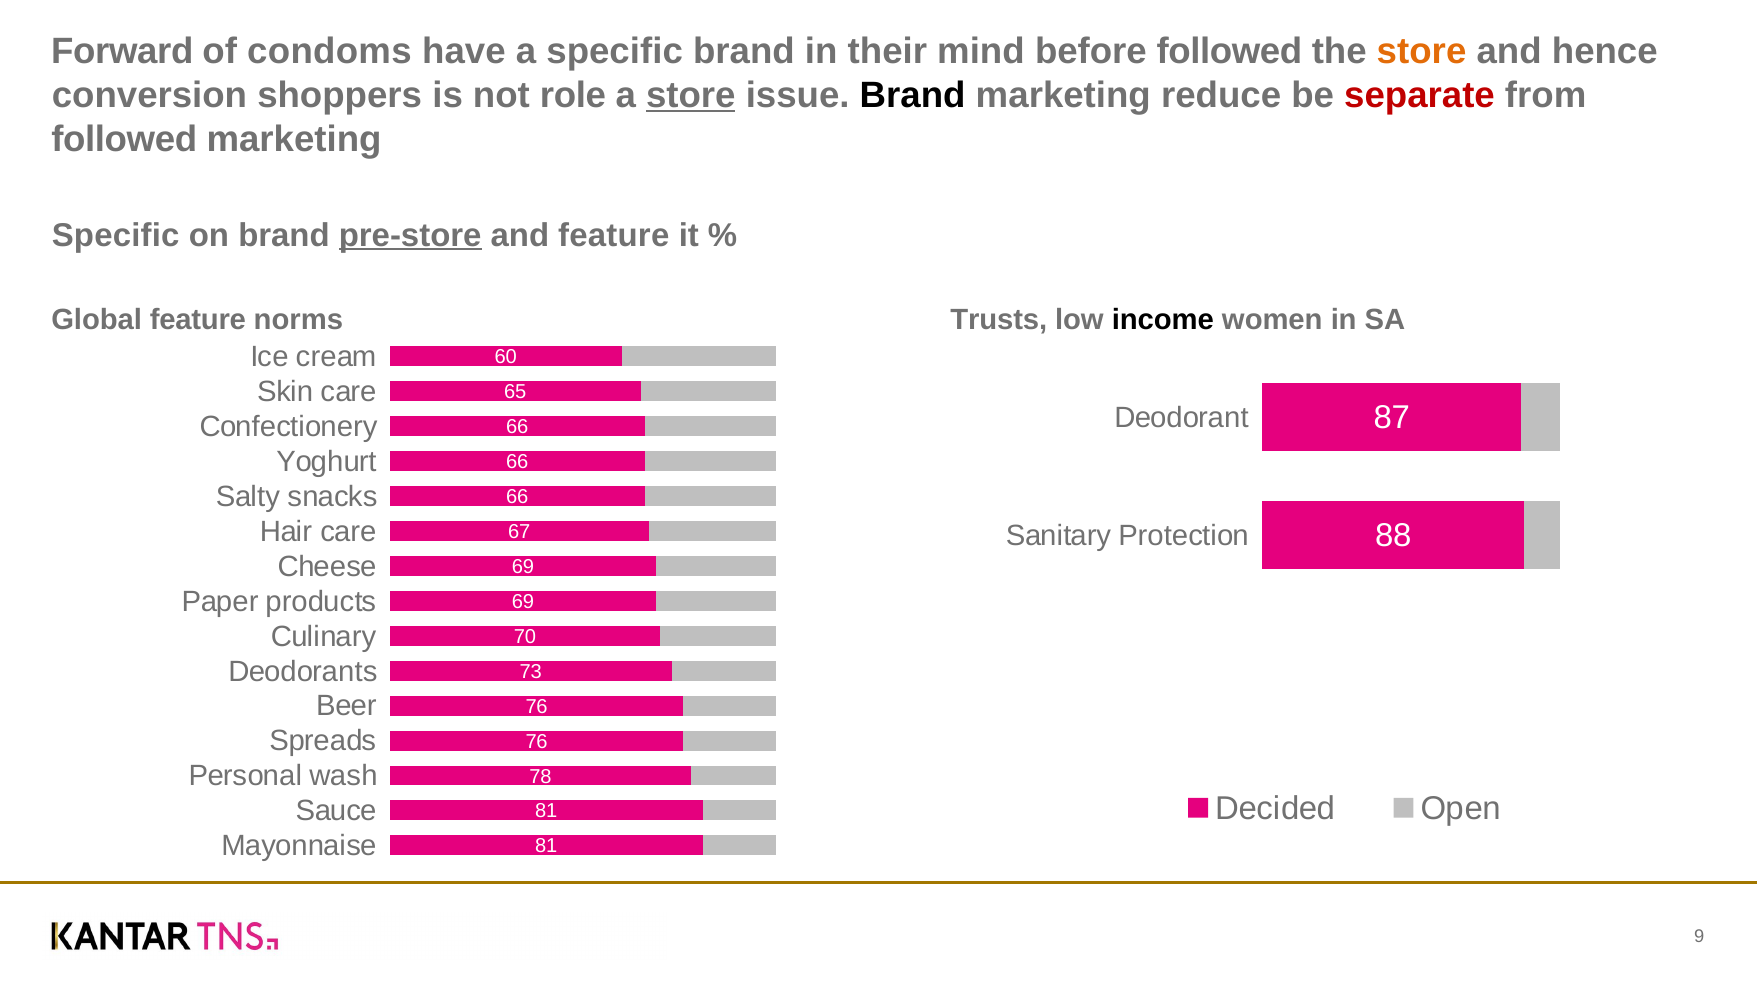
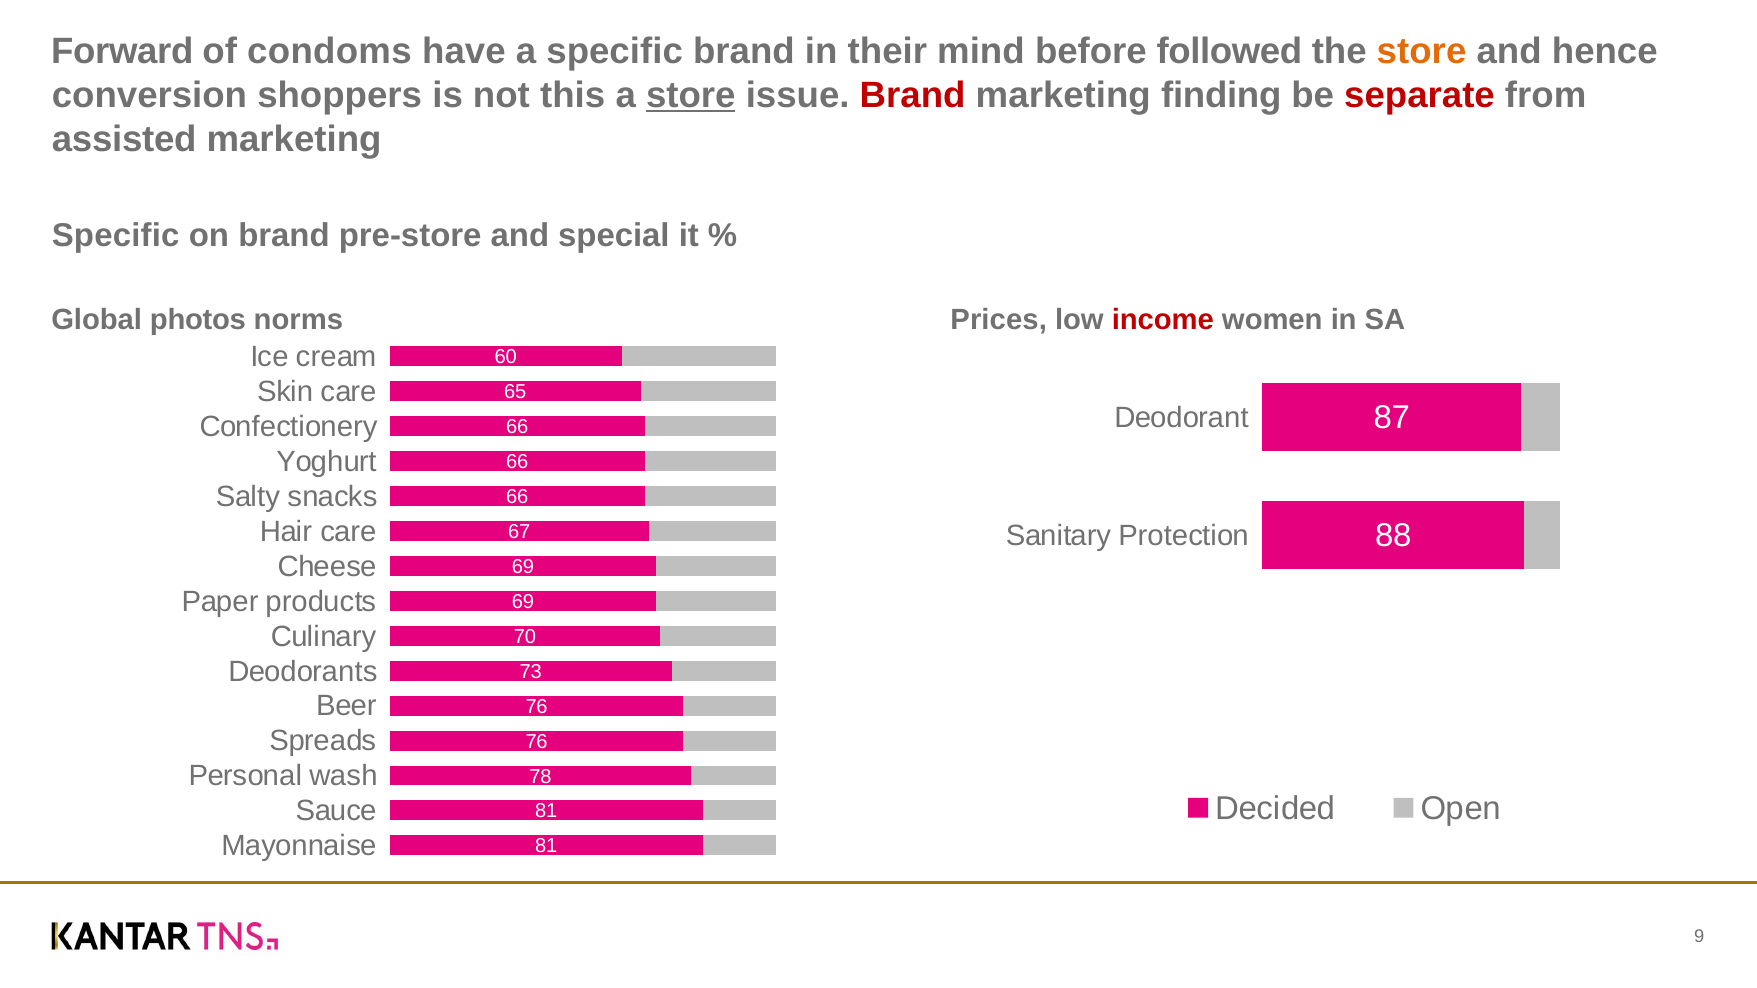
role: role -> this
Brand at (913, 95) colour: black -> red
reduce: reduce -> finding
followed at (124, 139): followed -> assisted
pre-store underline: present -> none
and feature: feature -> special
Global feature: feature -> photos
Trusts: Trusts -> Prices
income colour: black -> red
